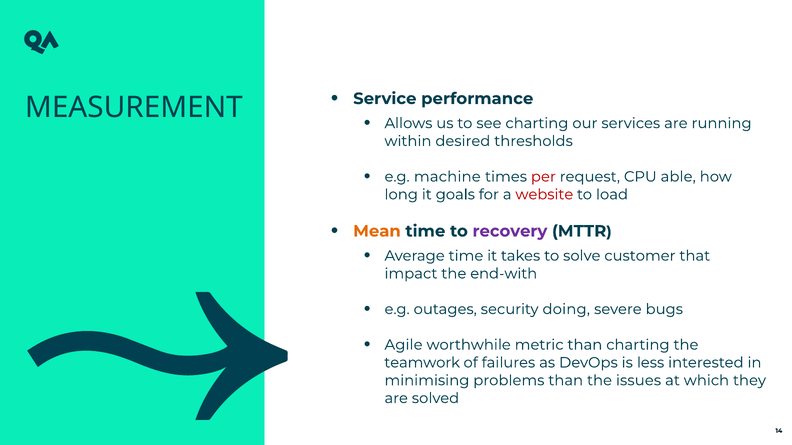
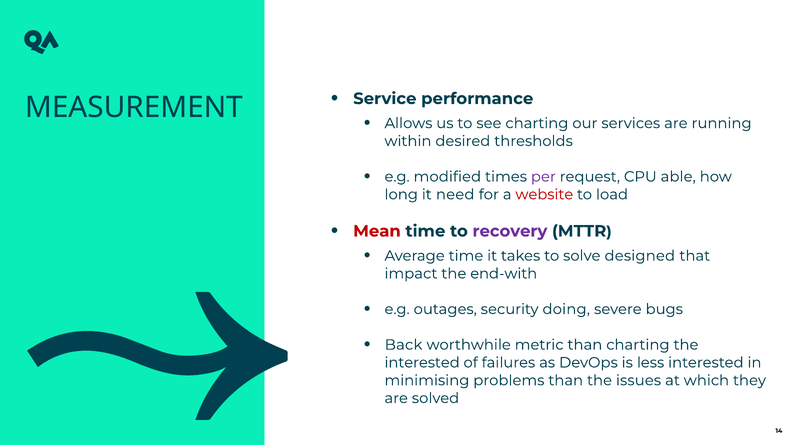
machine: machine -> modified
per colour: red -> purple
goals: goals -> need
Mean colour: orange -> red
customer: customer -> designed
Agile: Agile -> Back
teamwork at (422, 363): teamwork -> interested
